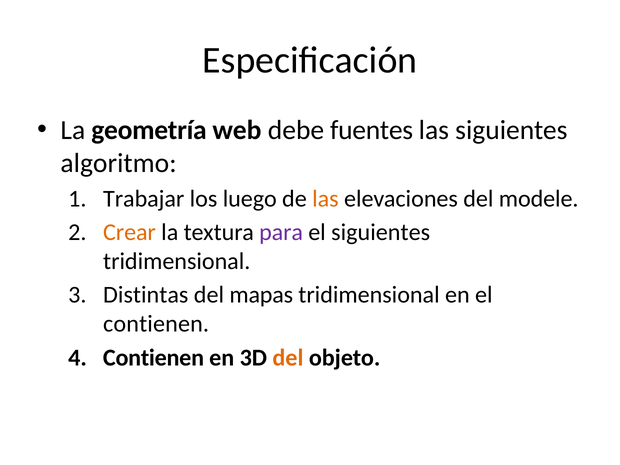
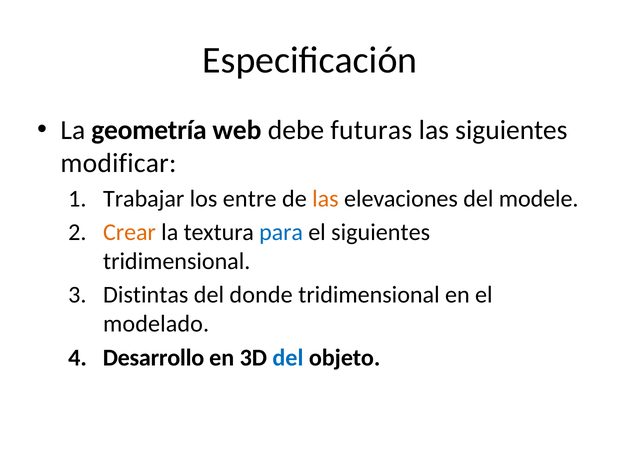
fuentes: fuentes -> futuras
algoritmo: algoritmo -> modificar
luego: luego -> entre
para colour: purple -> blue
mapas: mapas -> donde
contienen at (156, 324): contienen -> modelado
Contienen at (154, 358): Contienen -> Desarrollo
del at (288, 358) colour: orange -> blue
